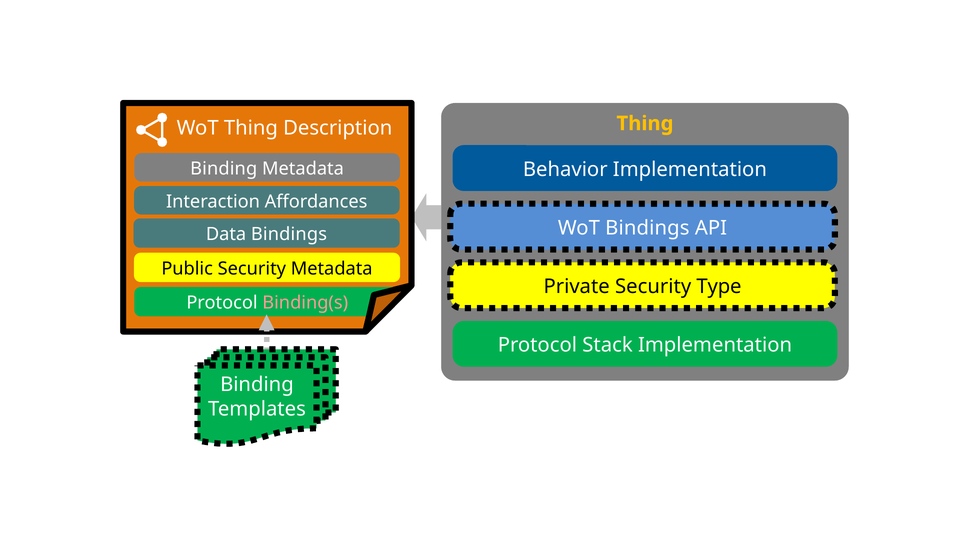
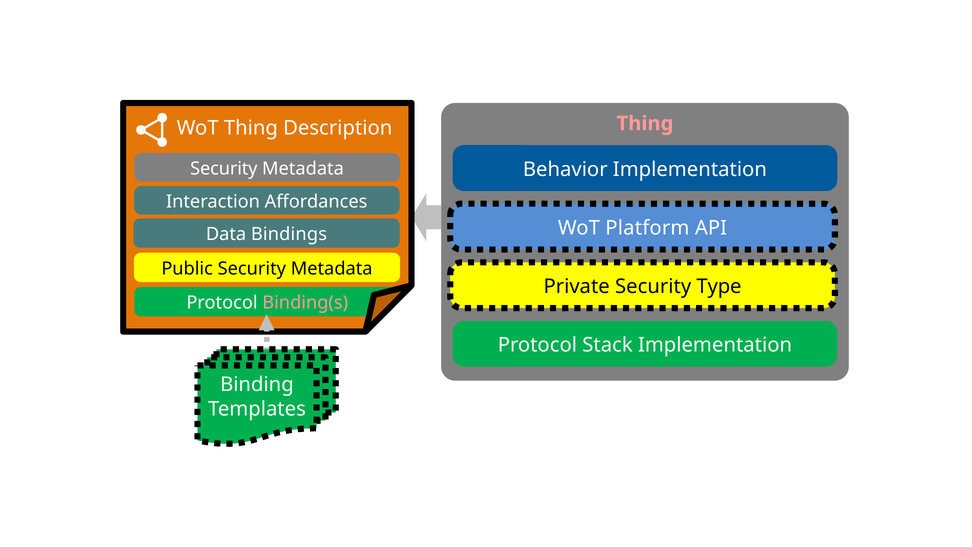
Thing at (645, 123) colour: yellow -> pink
Binding at (224, 169): Binding -> Security
WoT Bindings: Bindings -> Platform
